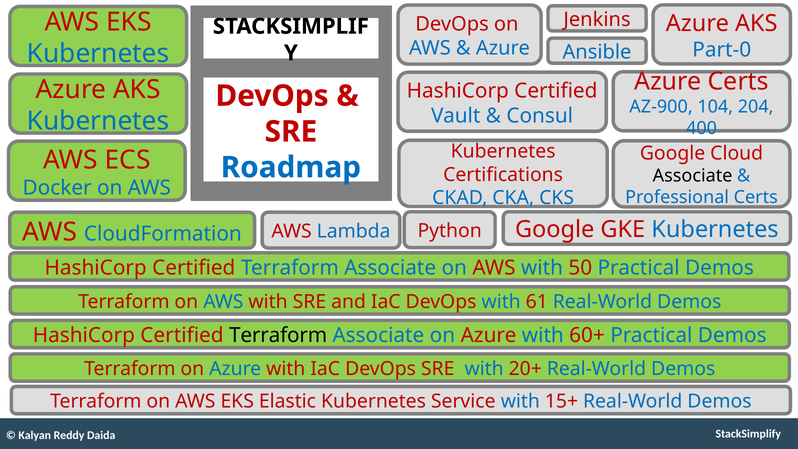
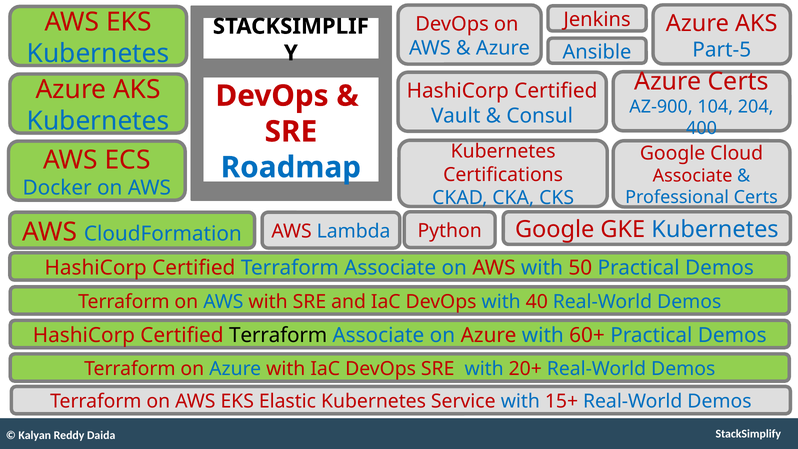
Part-0: Part-0 -> Part-5
Associate at (693, 176) colour: black -> red
61: 61 -> 40
